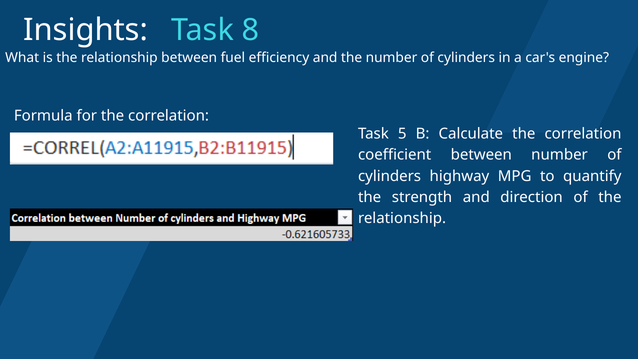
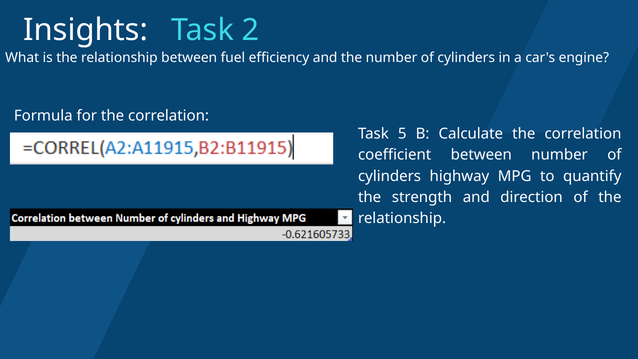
8: 8 -> 2
